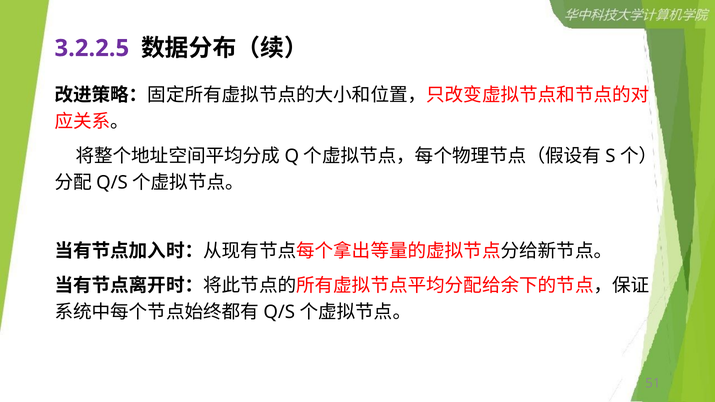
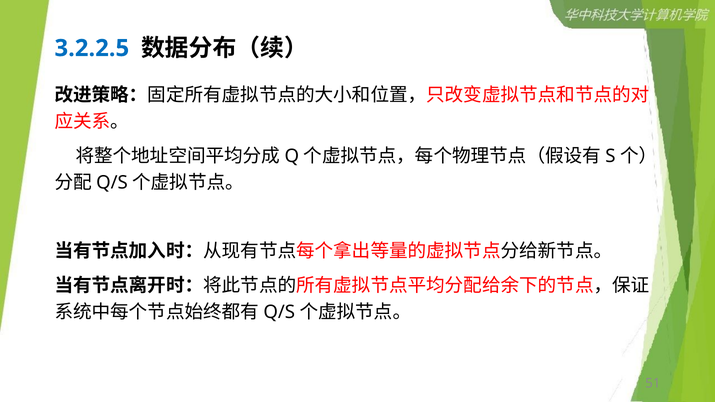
3.2.2.5 colour: purple -> blue
